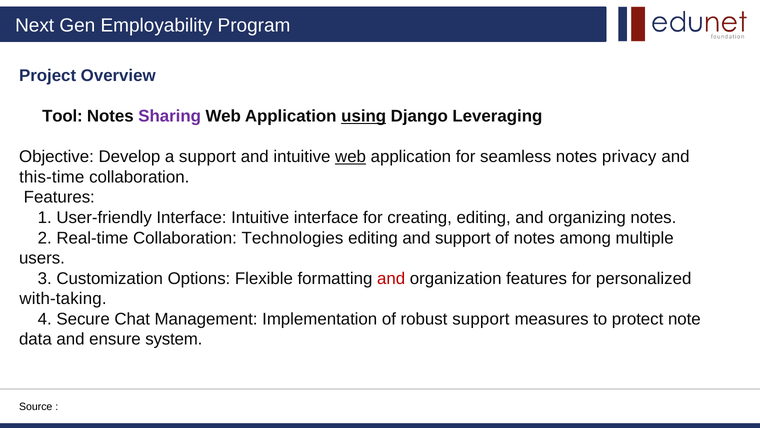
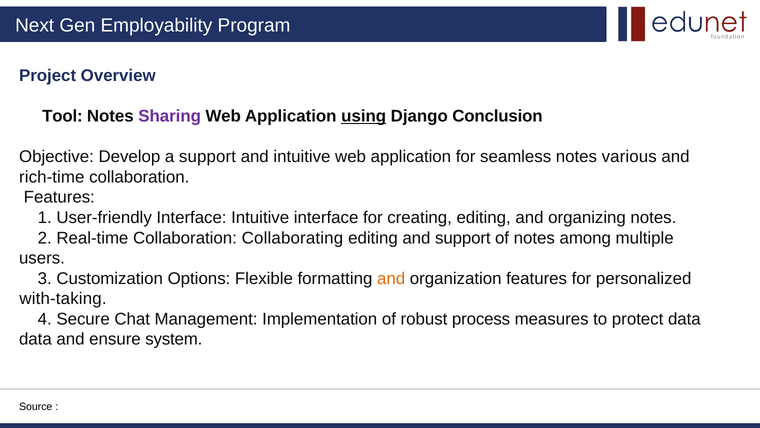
Leveraging: Leveraging -> Conclusion
web at (351, 157) underline: present -> none
privacy: privacy -> various
this-time: this-time -> rich-time
Technologies: Technologies -> Collaborating
and at (391, 278) colour: red -> orange
robust support: support -> process
protect note: note -> data
